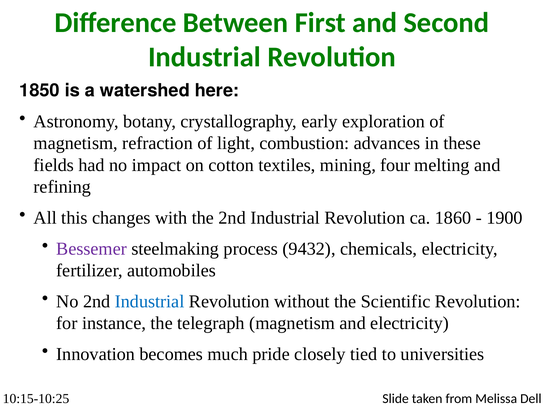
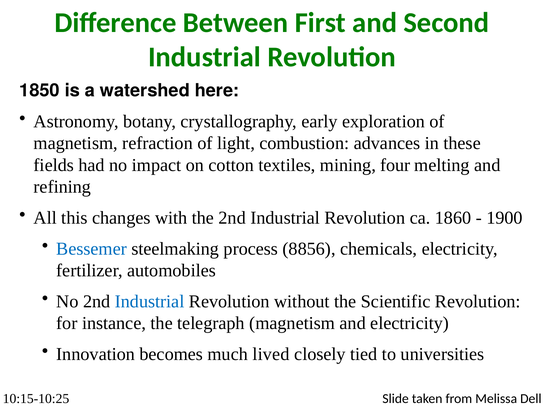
Bessemer colour: purple -> blue
9432: 9432 -> 8856
pride: pride -> lived
